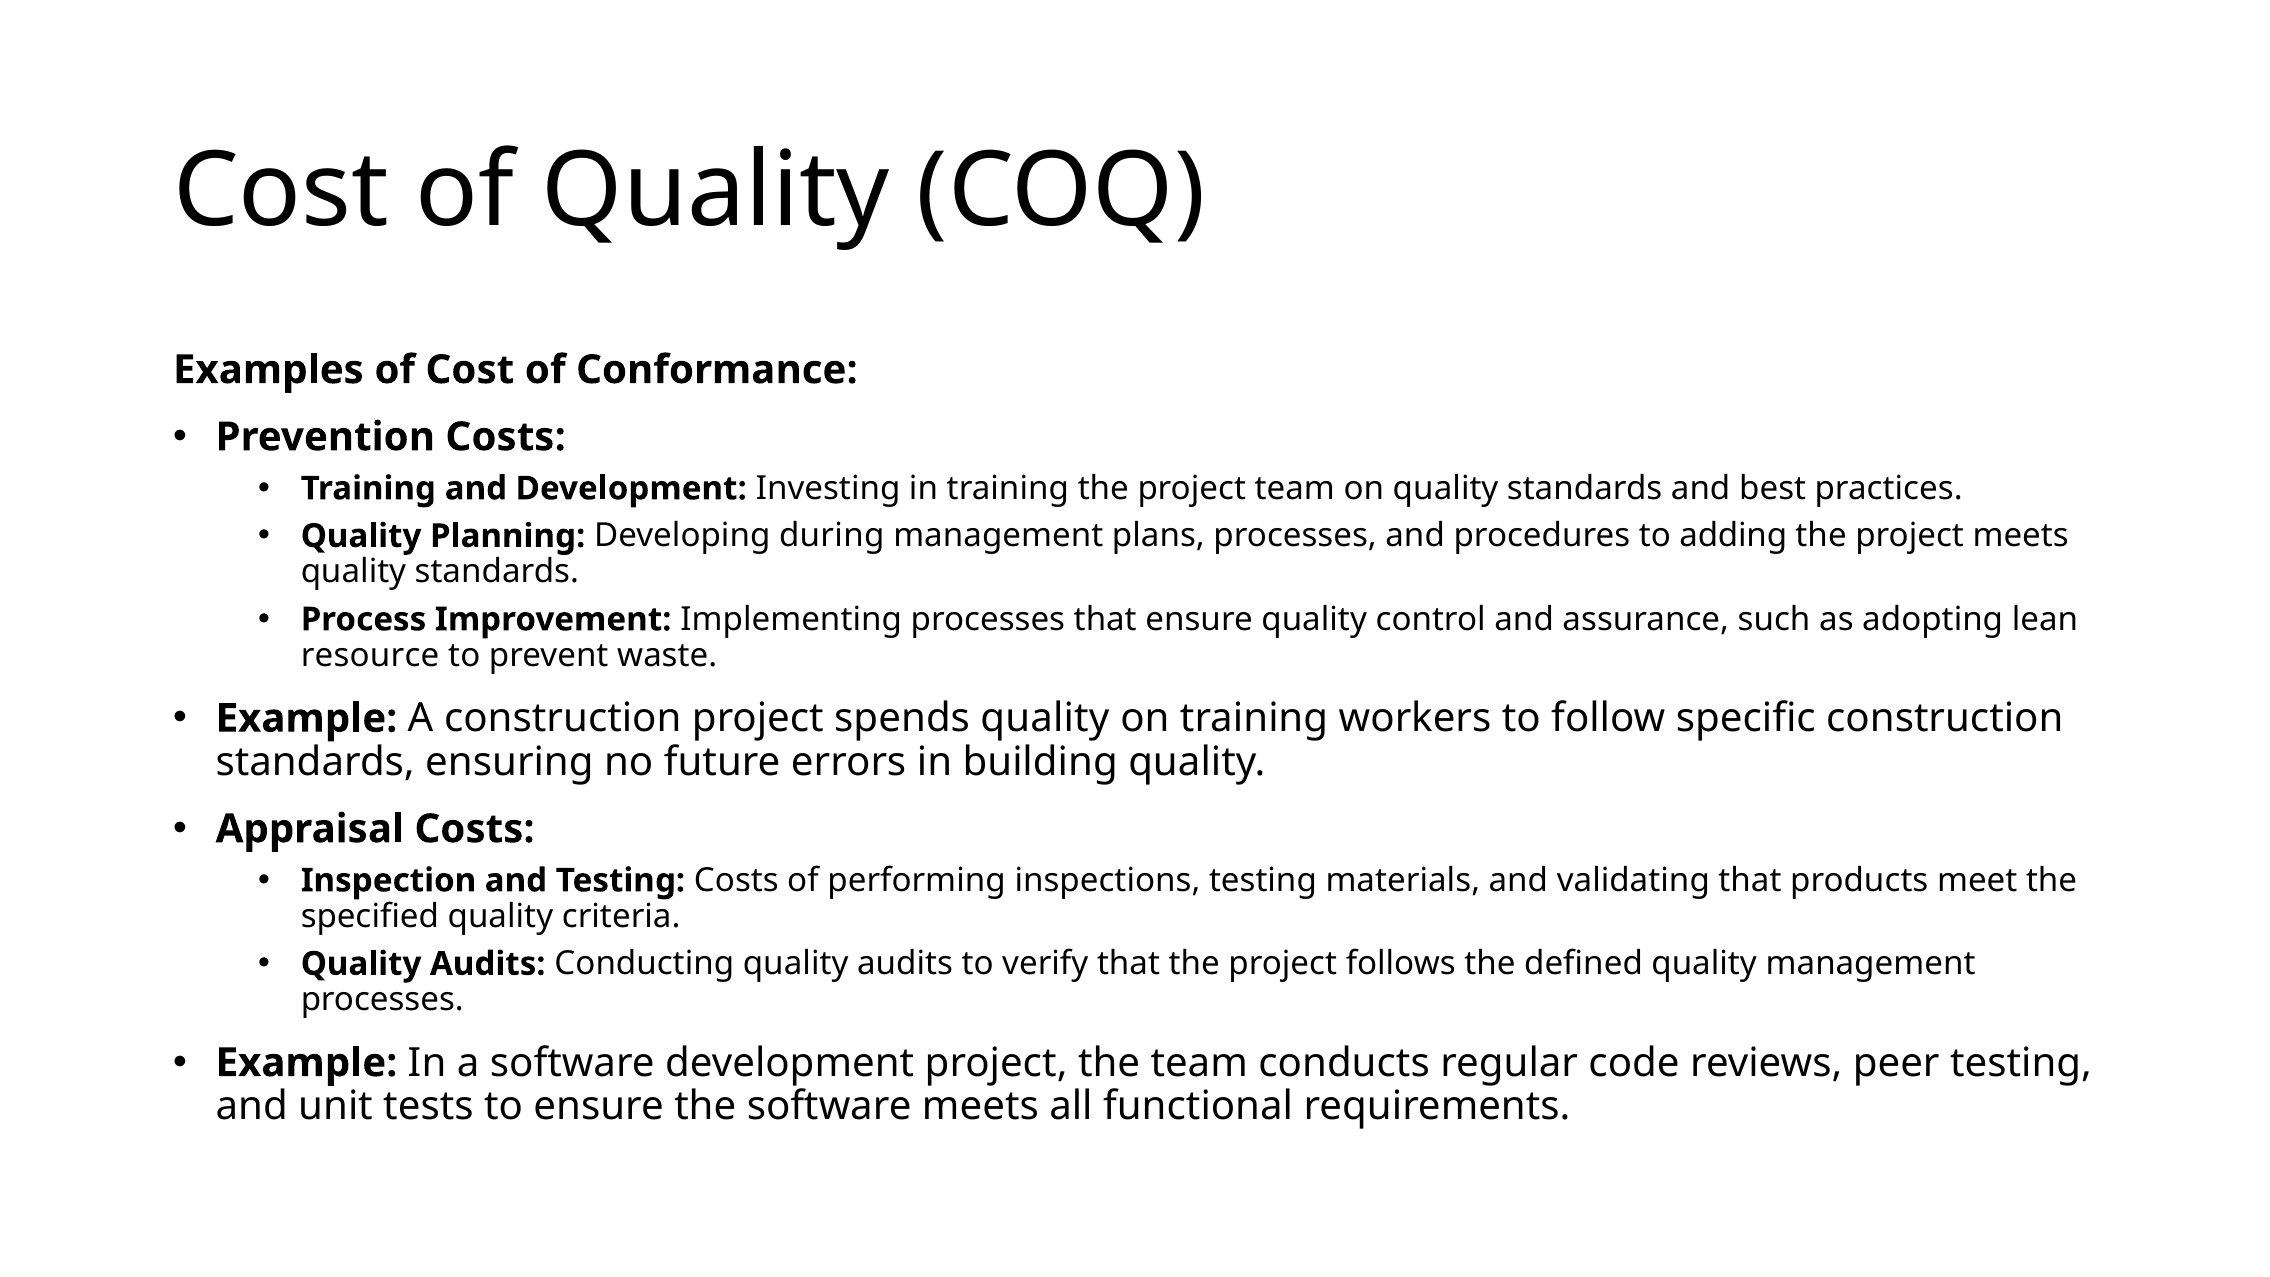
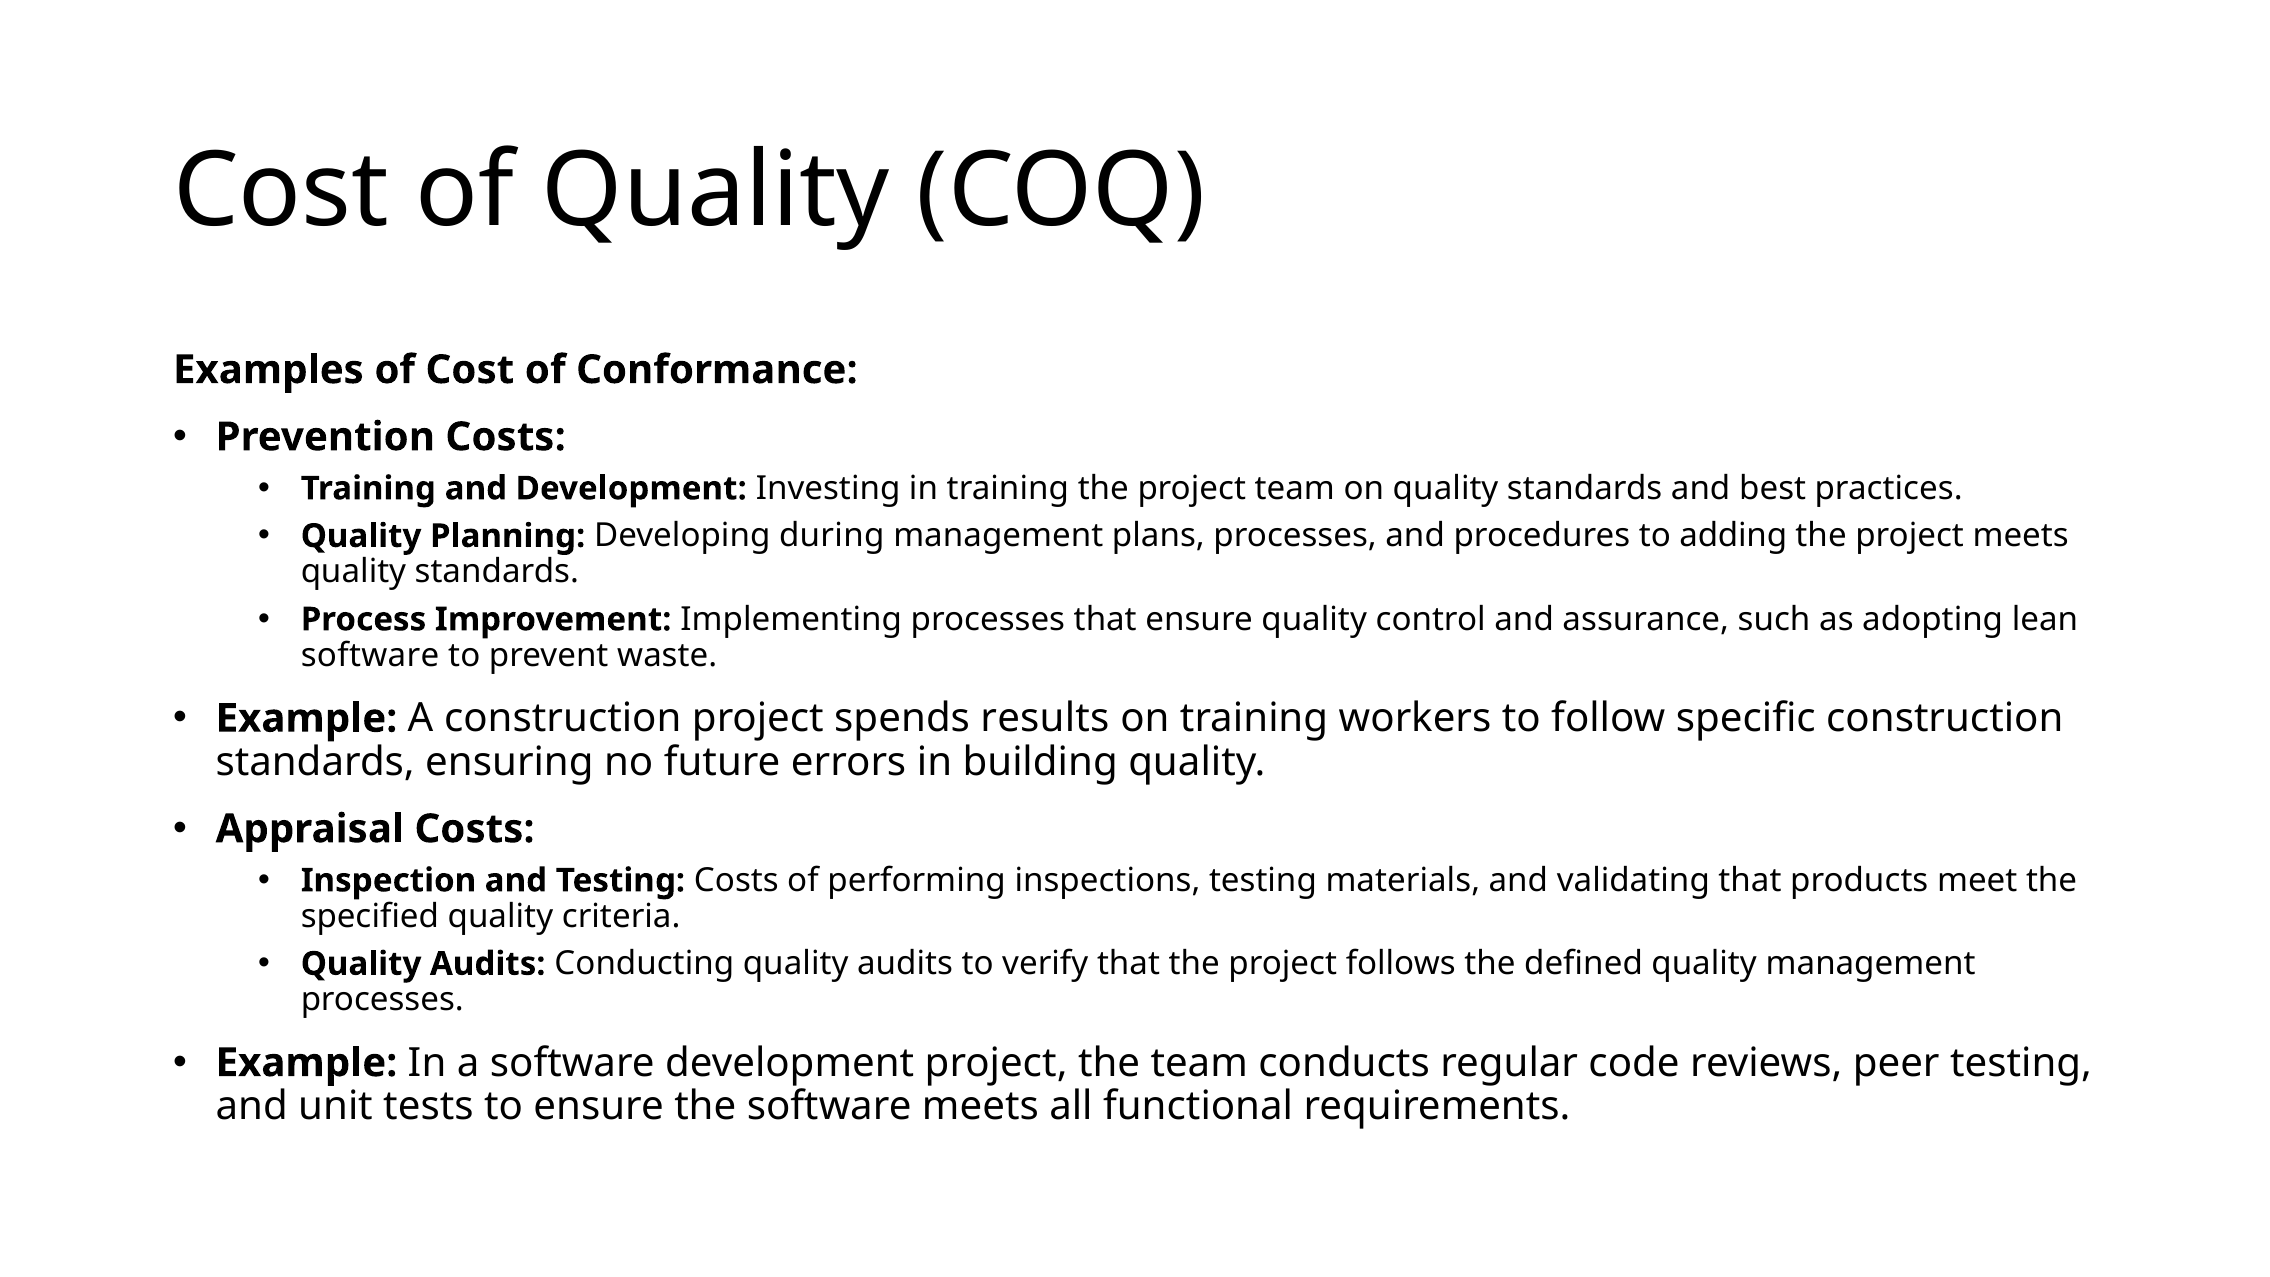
resource at (370, 655): resource -> software
spends quality: quality -> results
